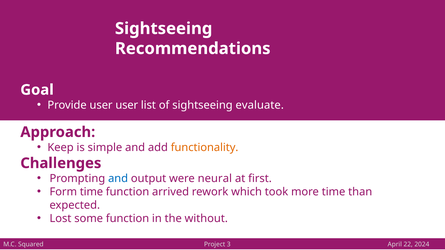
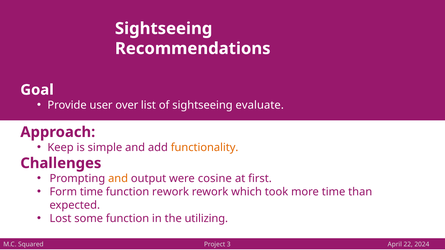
user user: user -> over
and at (118, 179) colour: blue -> orange
neural: neural -> cosine
function arrived: arrived -> rework
without: without -> utilizing
